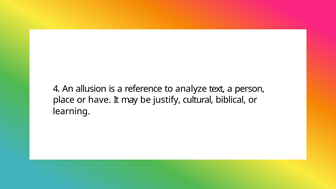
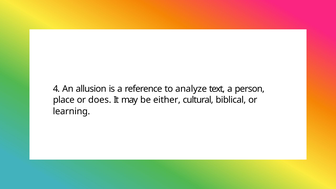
have: have -> does
justify: justify -> either
